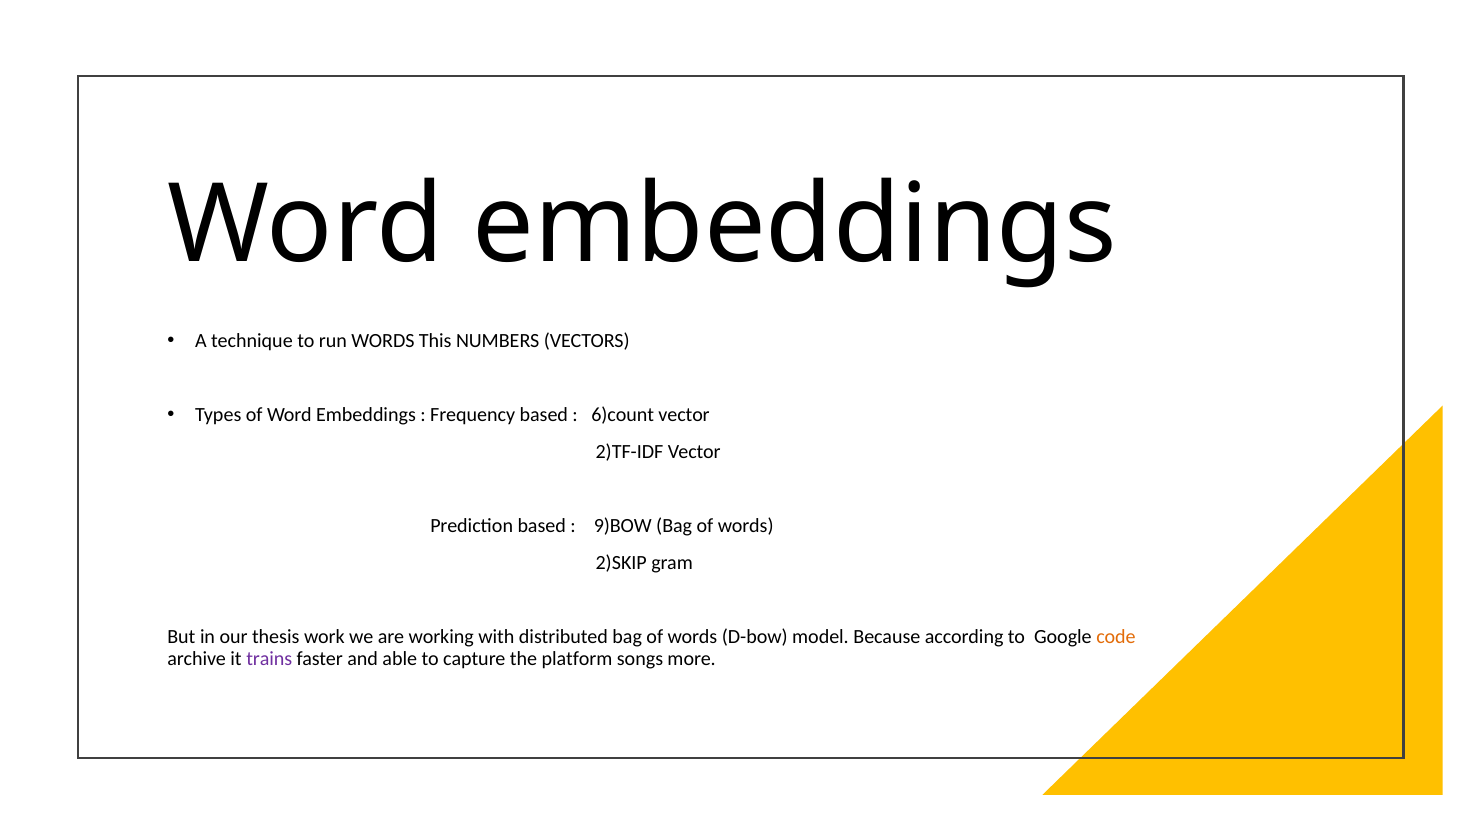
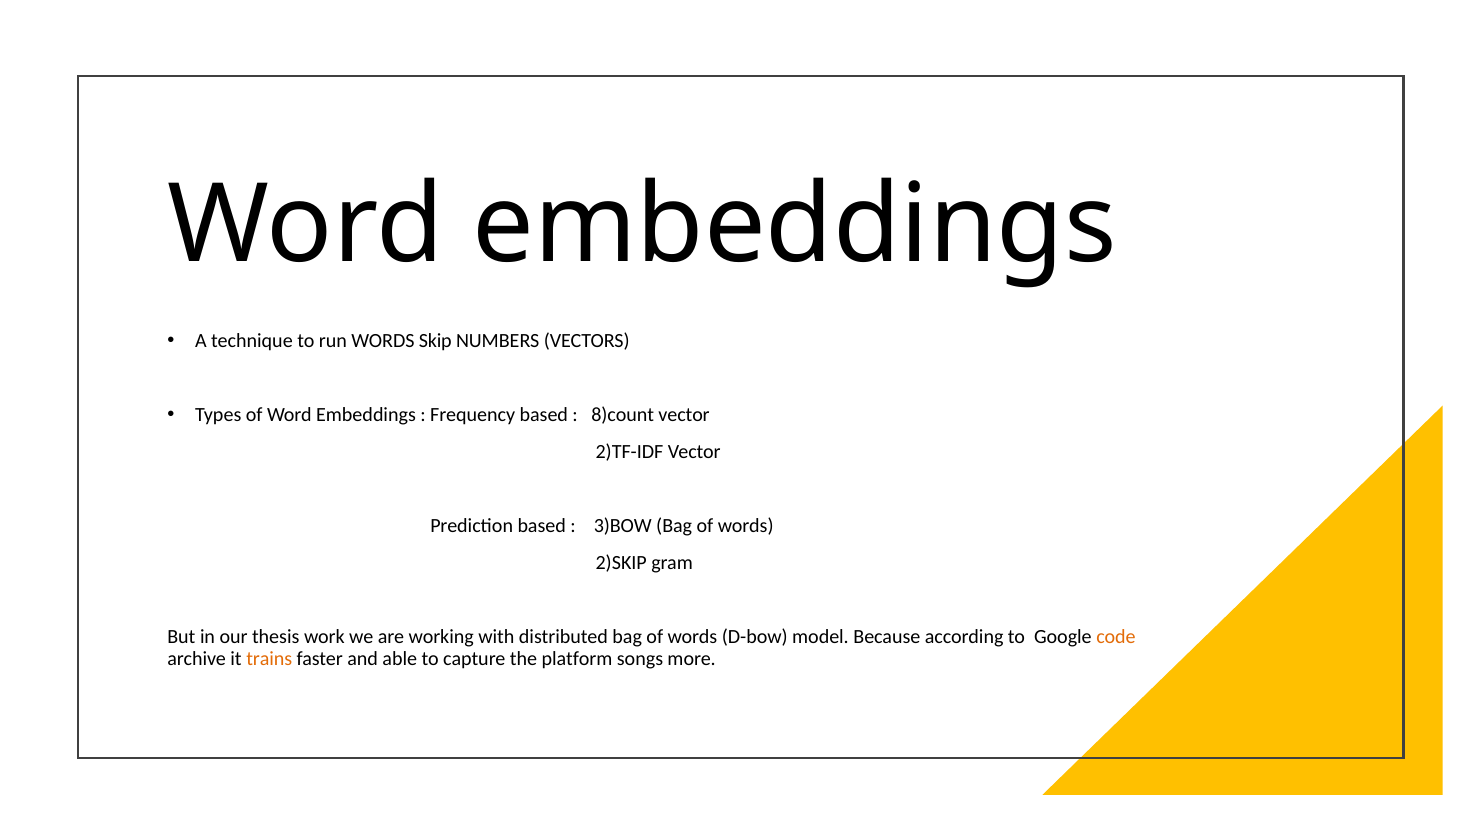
This: This -> Skip
6)count: 6)count -> 8)count
9)BOW: 9)BOW -> 3)BOW
trains colour: purple -> orange
